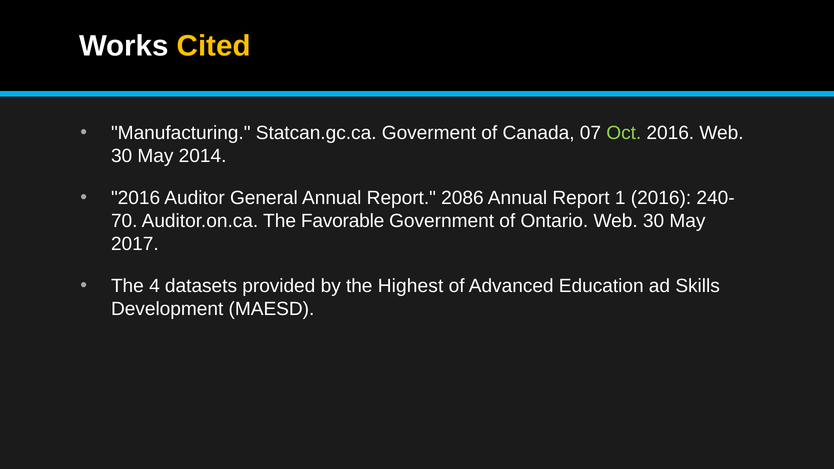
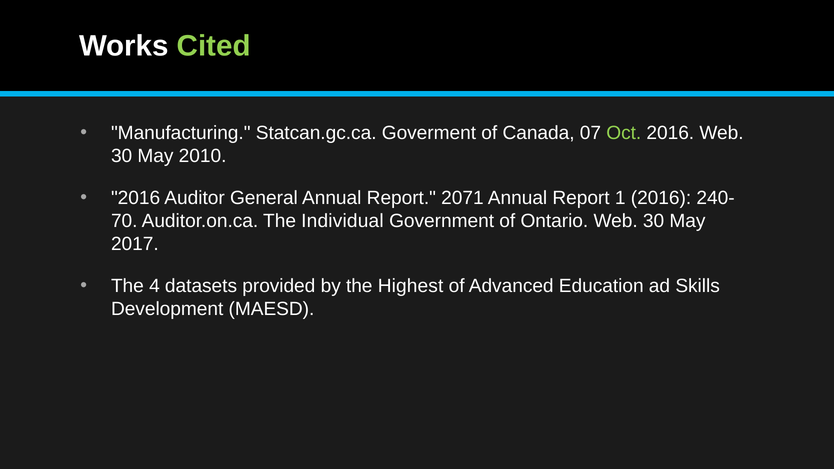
Cited colour: yellow -> light green
2014: 2014 -> 2010
2086: 2086 -> 2071
Favorable: Favorable -> Individual
